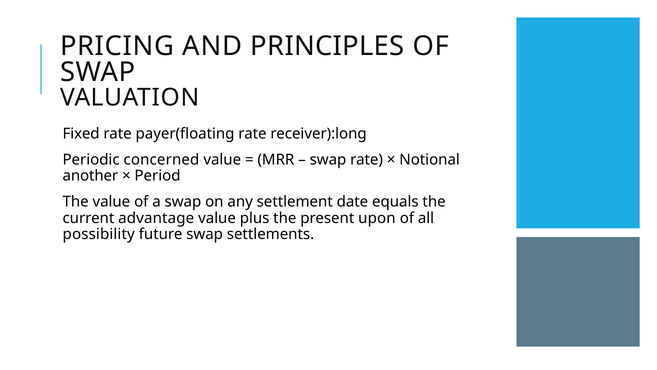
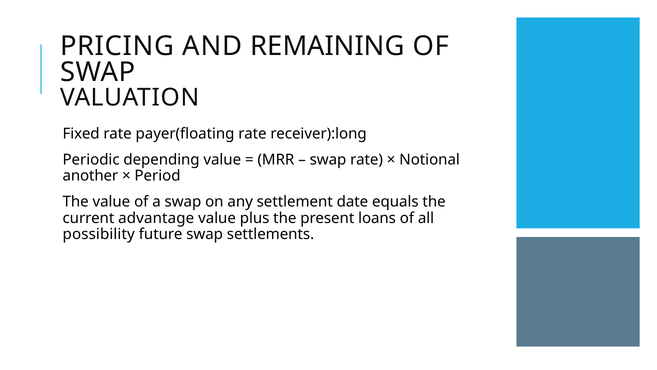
PRINCIPLES: PRINCIPLES -> REMAINING
concerned: concerned -> depending
upon: upon -> loans
